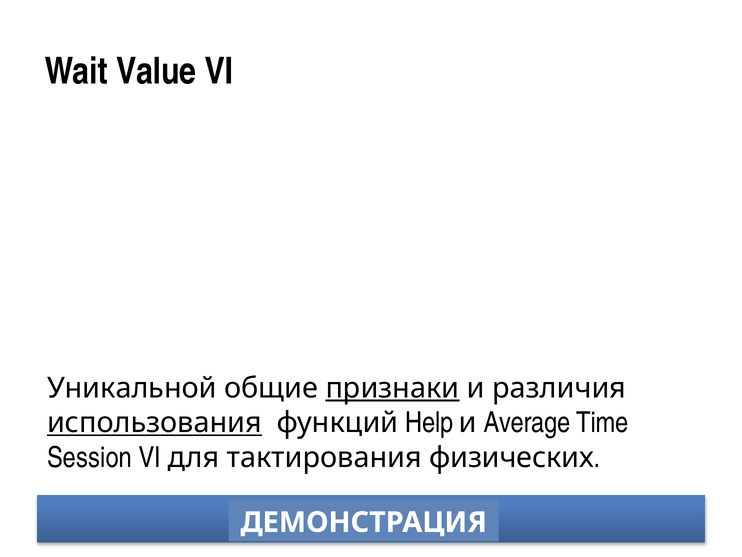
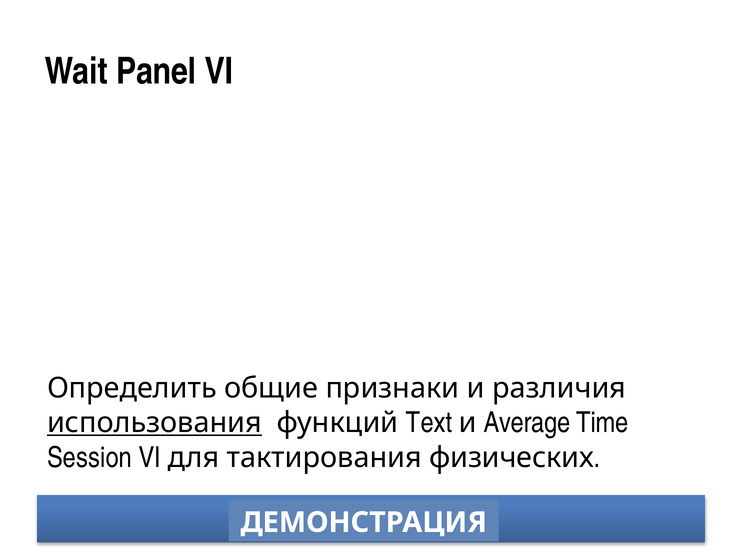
Value: Value -> Panel
Уникальной: Уникальной -> Определить
признаки underline: present -> none
Help: Help -> Text
